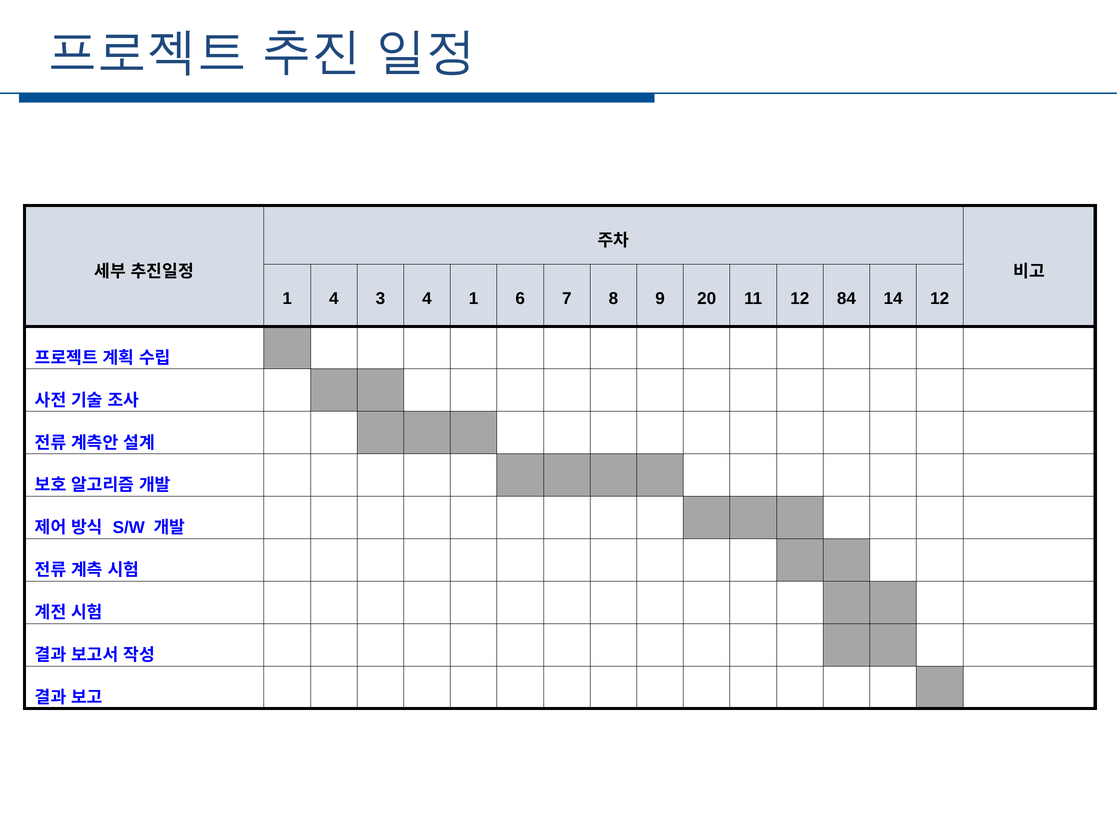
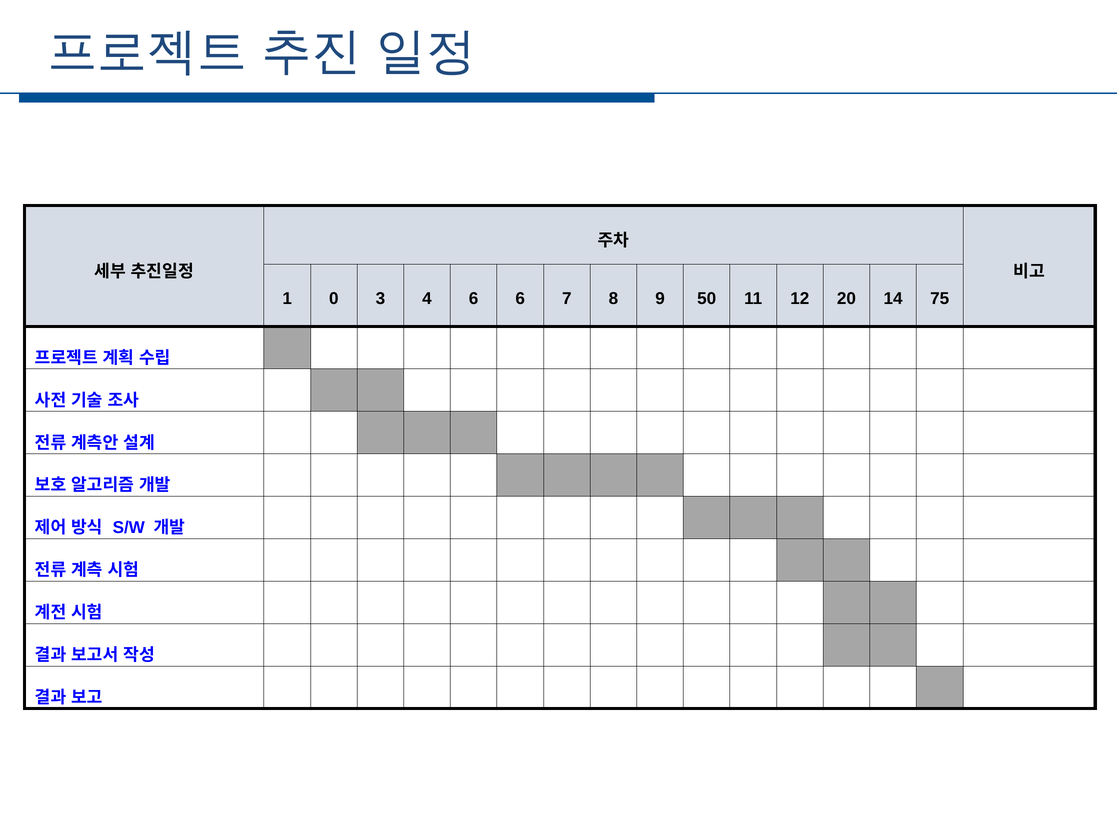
1 4: 4 -> 0
4 1: 1 -> 6
20: 20 -> 50
84: 84 -> 20
14 12: 12 -> 75
